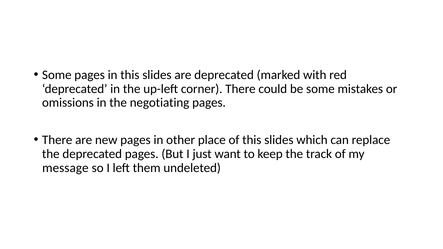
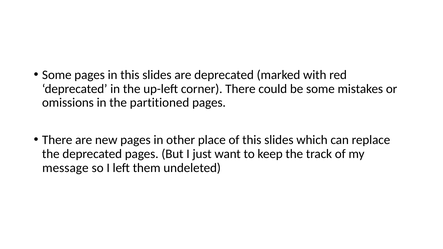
negotiating: negotiating -> partitioned
